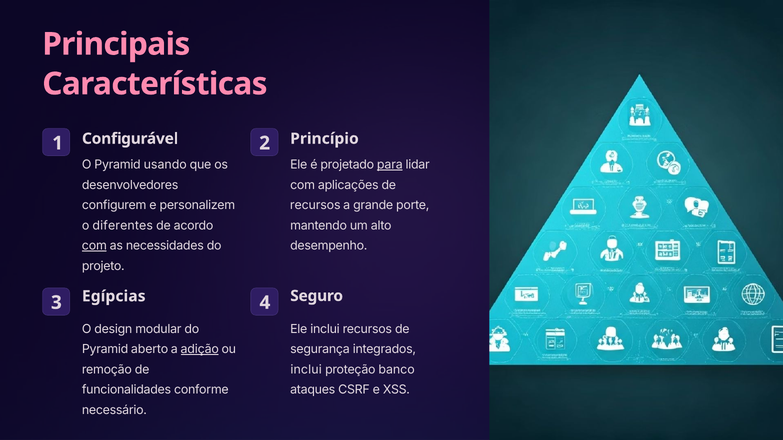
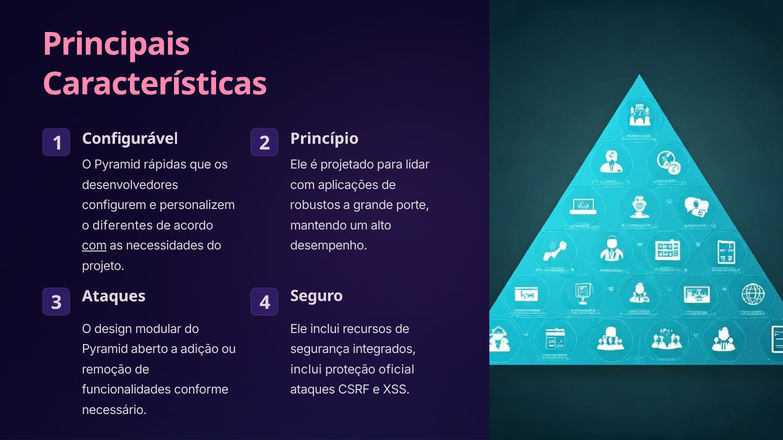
usando: usando -> rápidas
para underline: present -> none
recursos at (315, 205): recursos -> robustos
3 Egípcias: Egípcias -> Ataques
adição underline: present -> none
banco: banco -> oficial
